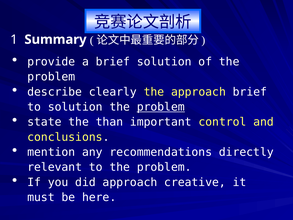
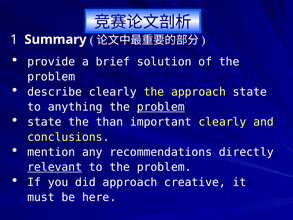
approach brief: brief -> state
to solution: solution -> anything
important control: control -> clearly
relevant underline: none -> present
